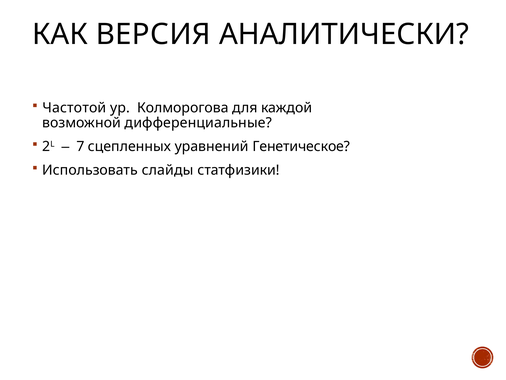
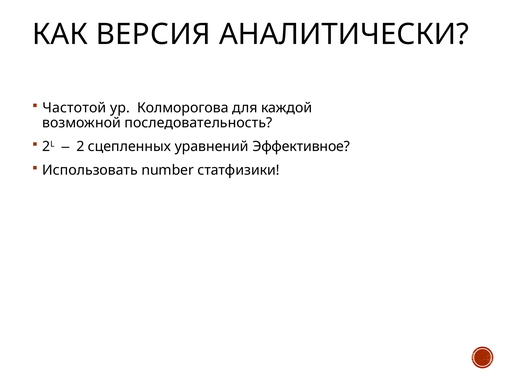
дифференциальные: дифференциальные -> последовательность
7: 7 -> 2
Генетическое: Генетическое -> Эффективное
слайды: слайды -> number
